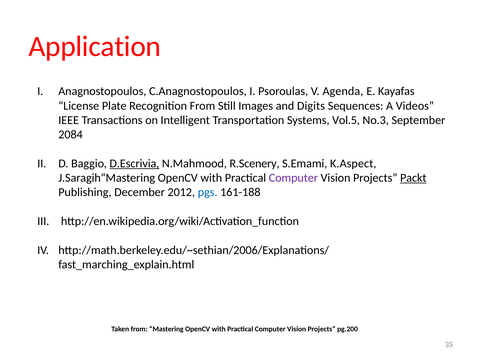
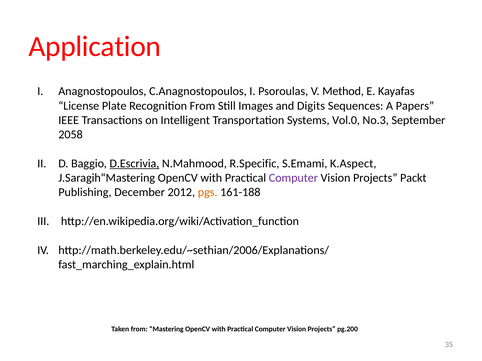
Agenda: Agenda -> Method
Videos: Videos -> Papers
Vol.5: Vol.5 -> Vol.0
2084: 2084 -> 2058
R.Scenery: R.Scenery -> R.Specific
Packt underline: present -> none
pgs colour: blue -> orange
